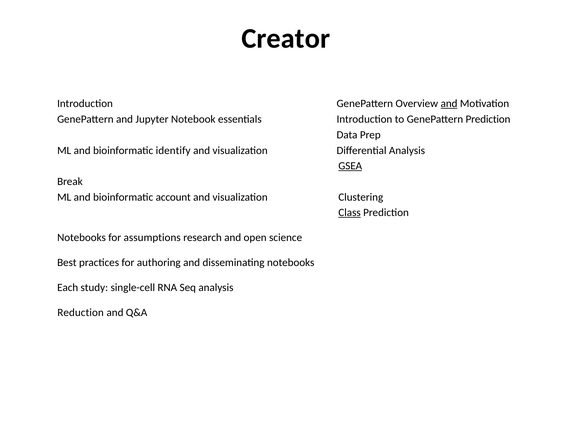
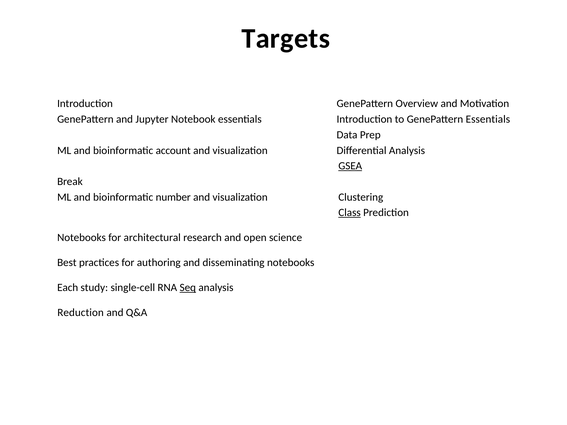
Creator: Creator -> Targets
and at (449, 104) underline: present -> none
GenePattern Prediction: Prediction -> Essentials
identify: identify -> account
account: account -> number
assumptions: assumptions -> architectural
Seq underline: none -> present
